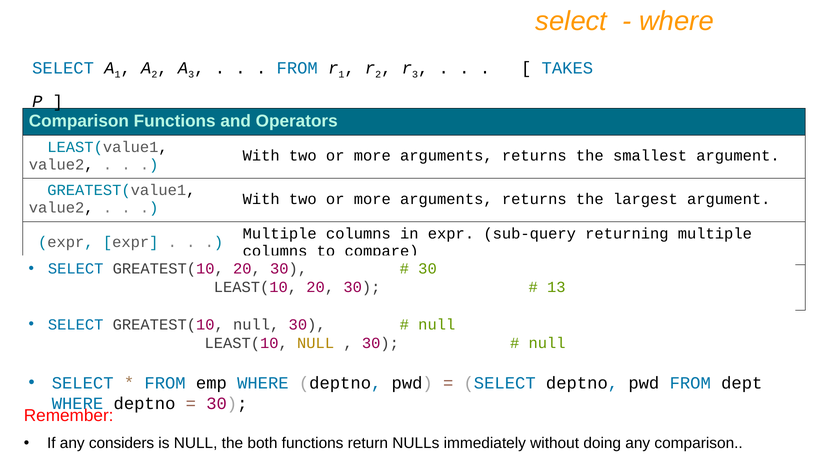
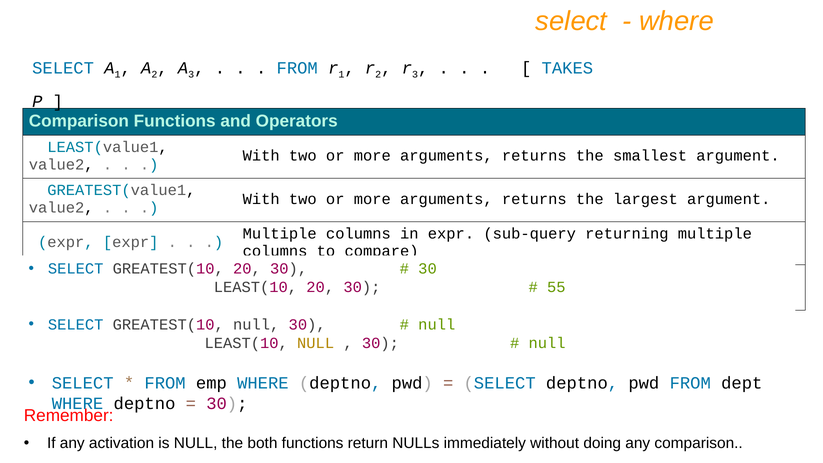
13: 13 -> 55
considers: considers -> activation
